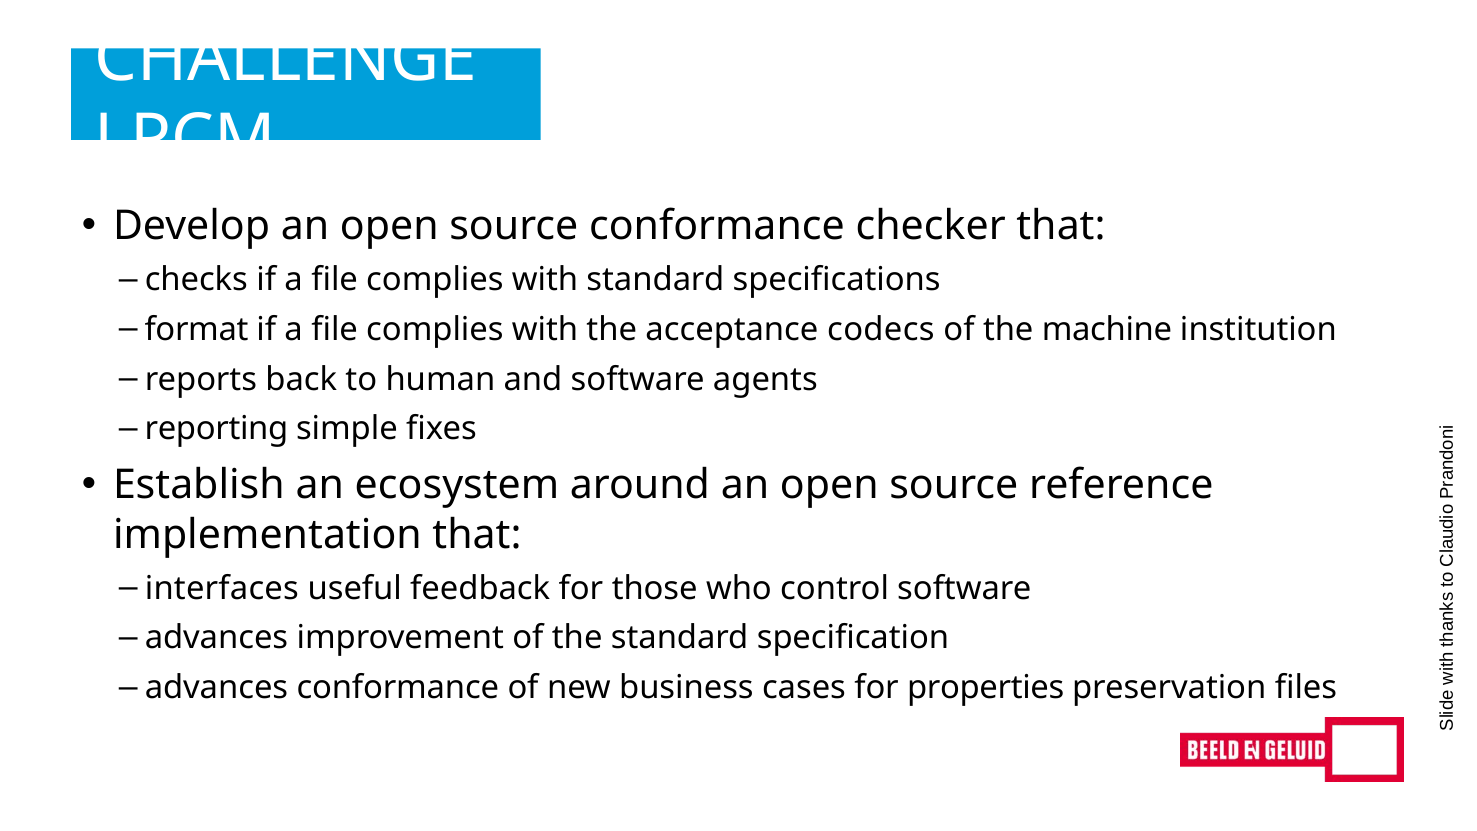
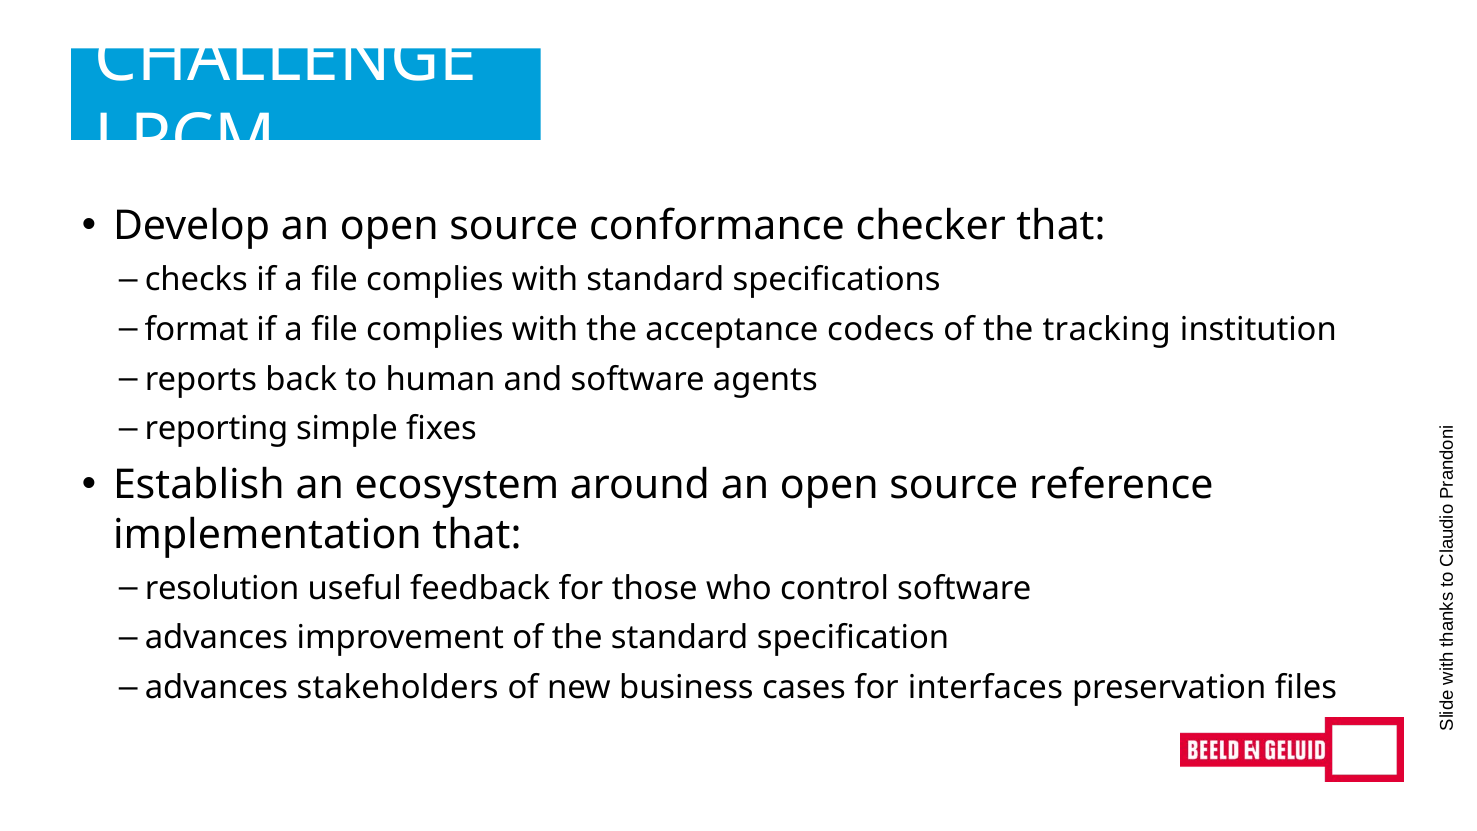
machine: machine -> tracking
interfaces: interfaces -> resolution
advances conformance: conformance -> stakeholders
properties: properties -> interfaces
